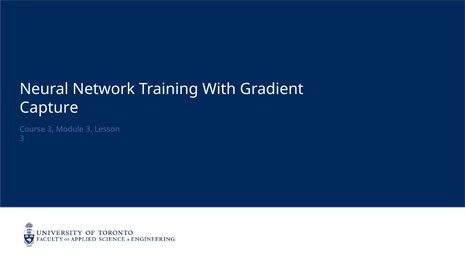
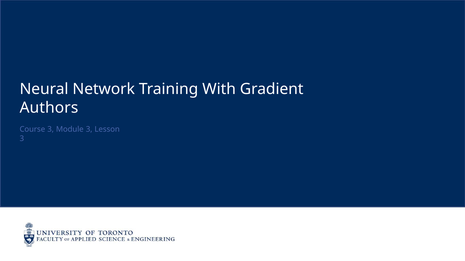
Capture: Capture -> Authors
